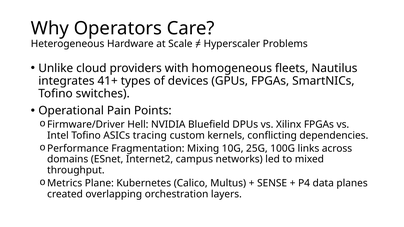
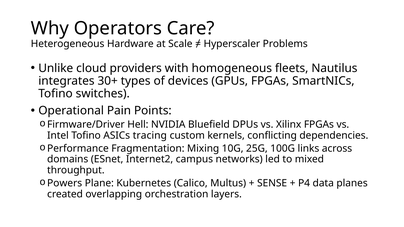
41+: 41+ -> 30+
Metrics: Metrics -> Powers
